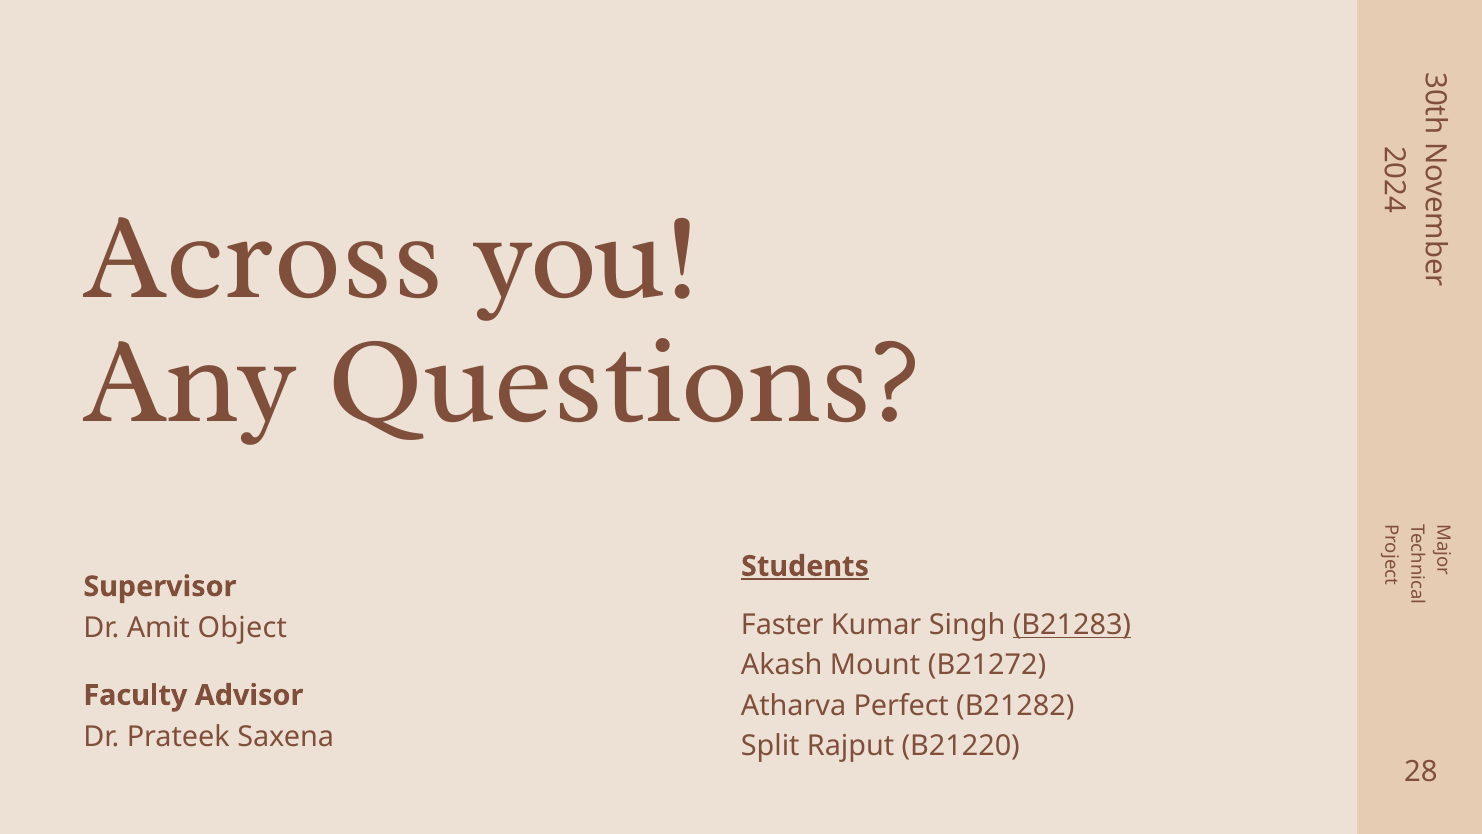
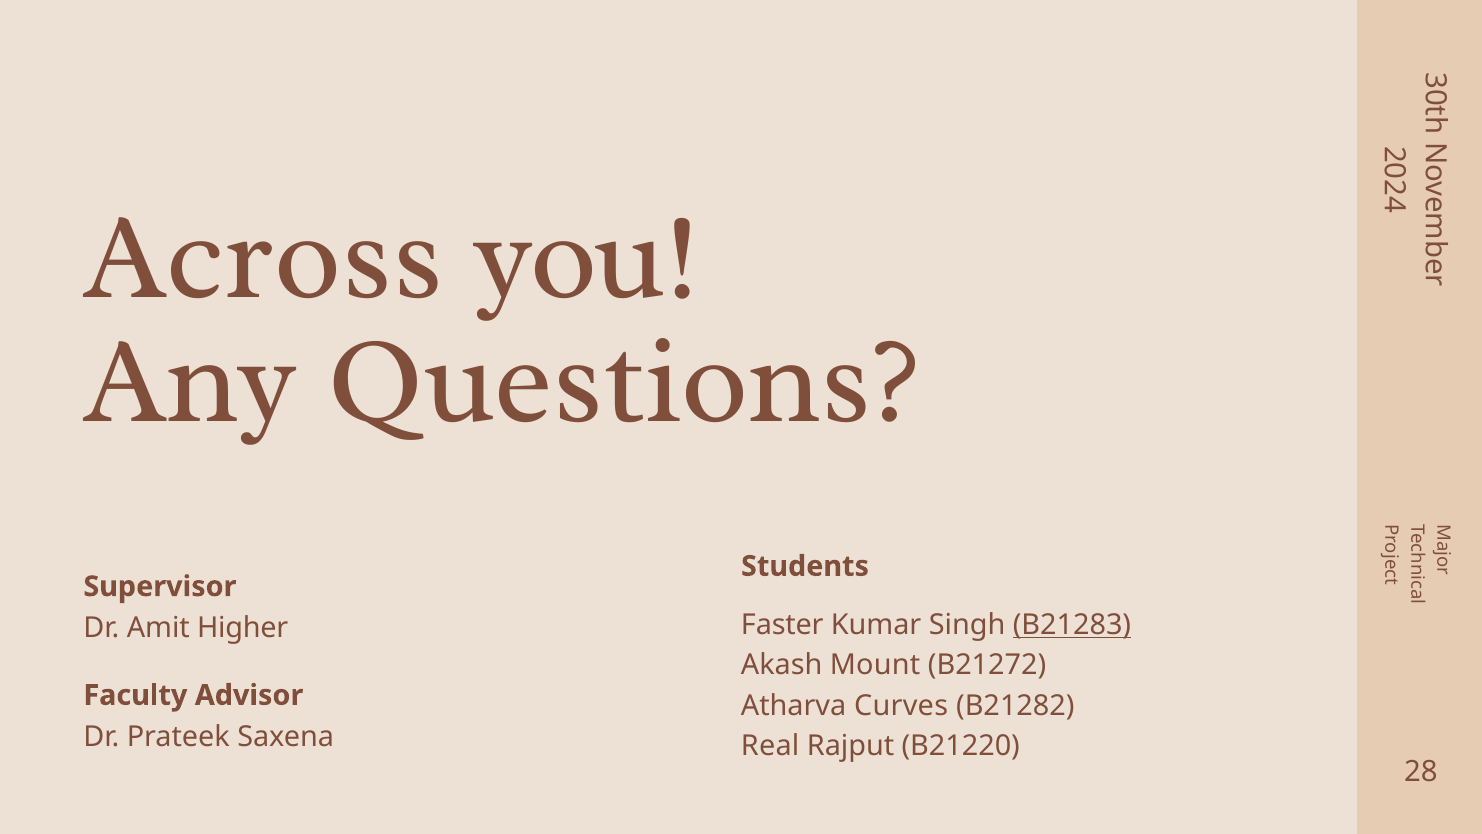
Students underline: present -> none
Object: Object -> Higher
Perfect: Perfect -> Curves
Split: Split -> Real
